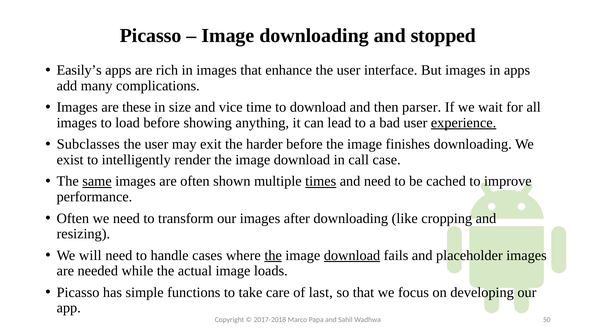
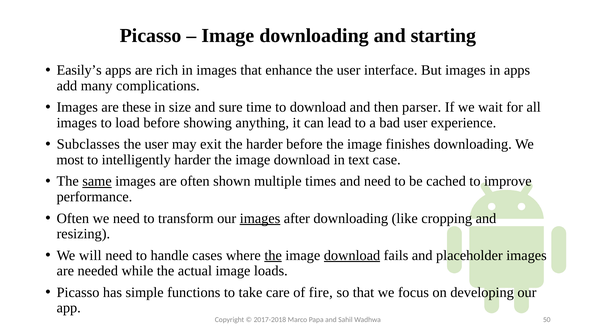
stopped: stopped -> starting
vice: vice -> sure
experience underline: present -> none
exist: exist -> most
intelligently render: render -> harder
call: call -> text
times underline: present -> none
images at (260, 218) underline: none -> present
last: last -> fire
